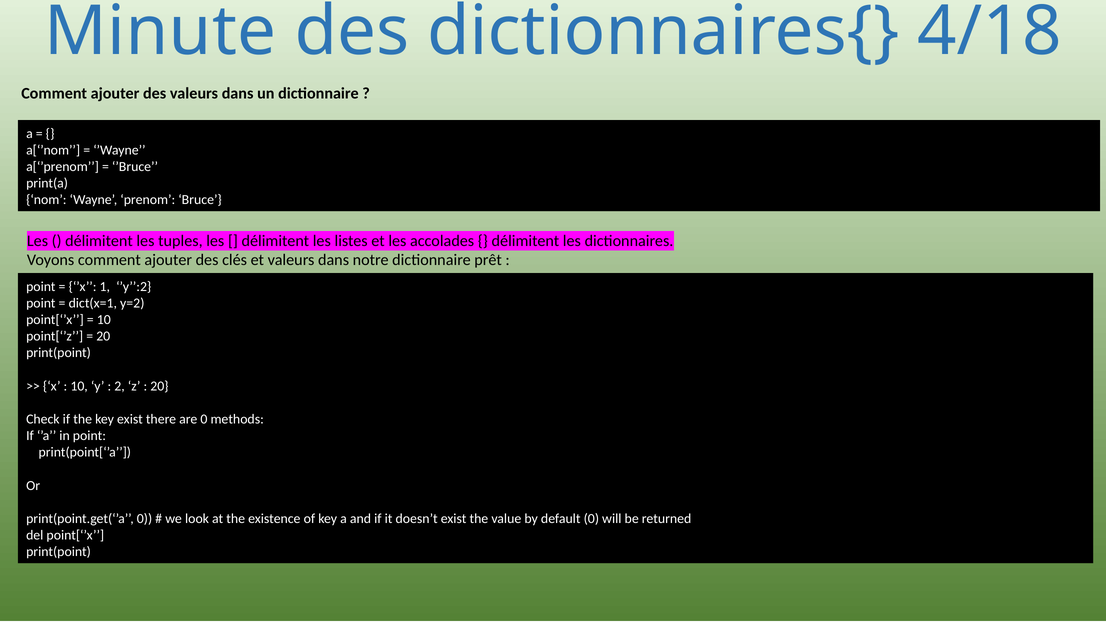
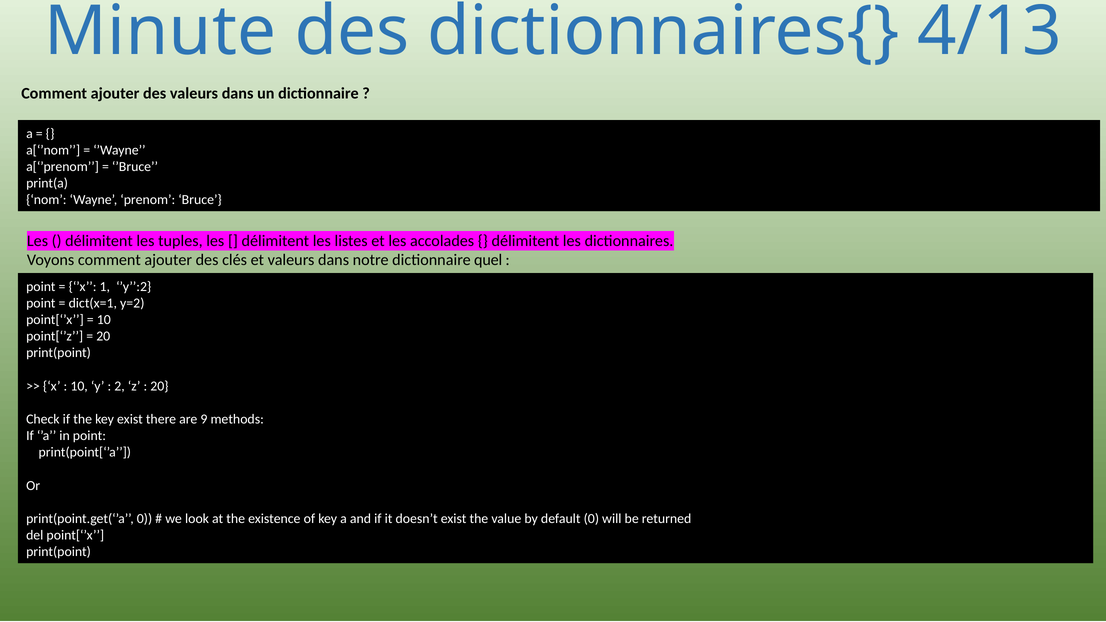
4/18: 4/18 -> 4/13
prêt: prêt -> quel
are 0: 0 -> 9
